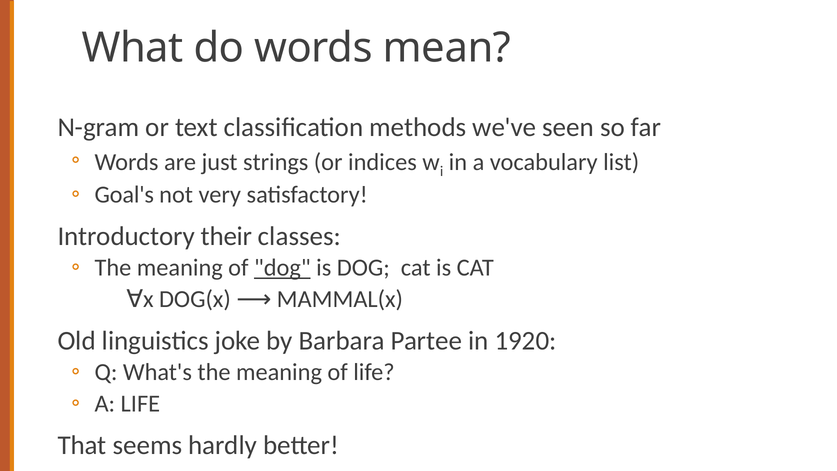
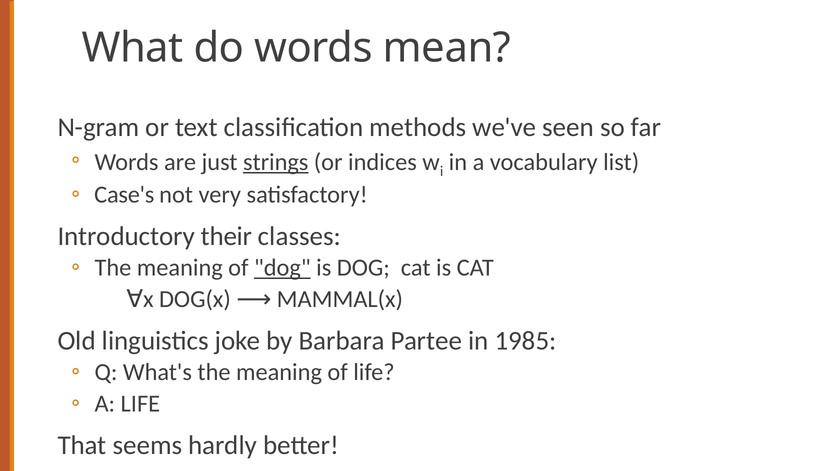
strings underline: none -> present
Goal's: Goal's -> Case's
1920: 1920 -> 1985
